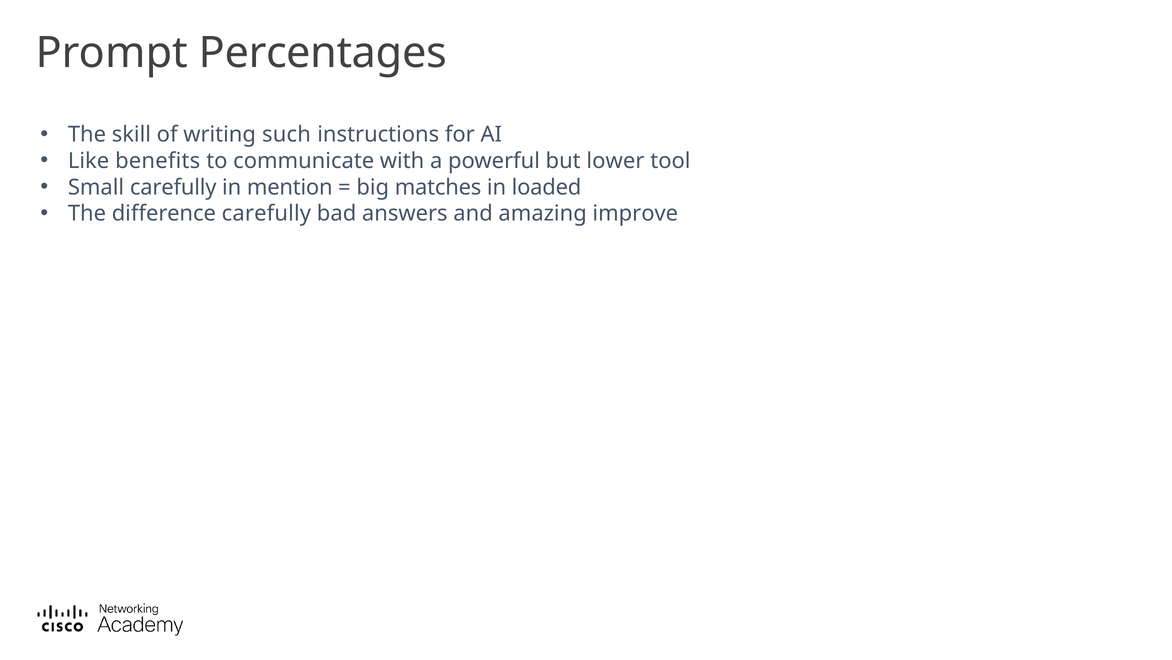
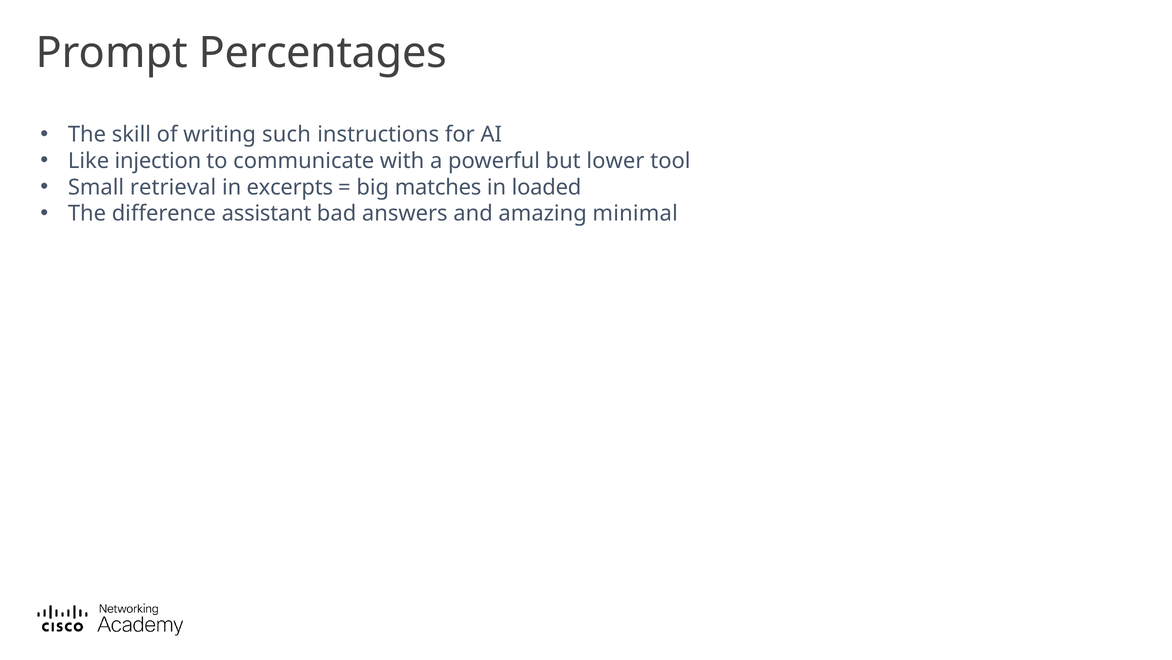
benefits: benefits -> injection
Small carefully: carefully -> retrieval
mention: mention -> excerpts
difference carefully: carefully -> assistant
improve: improve -> minimal
